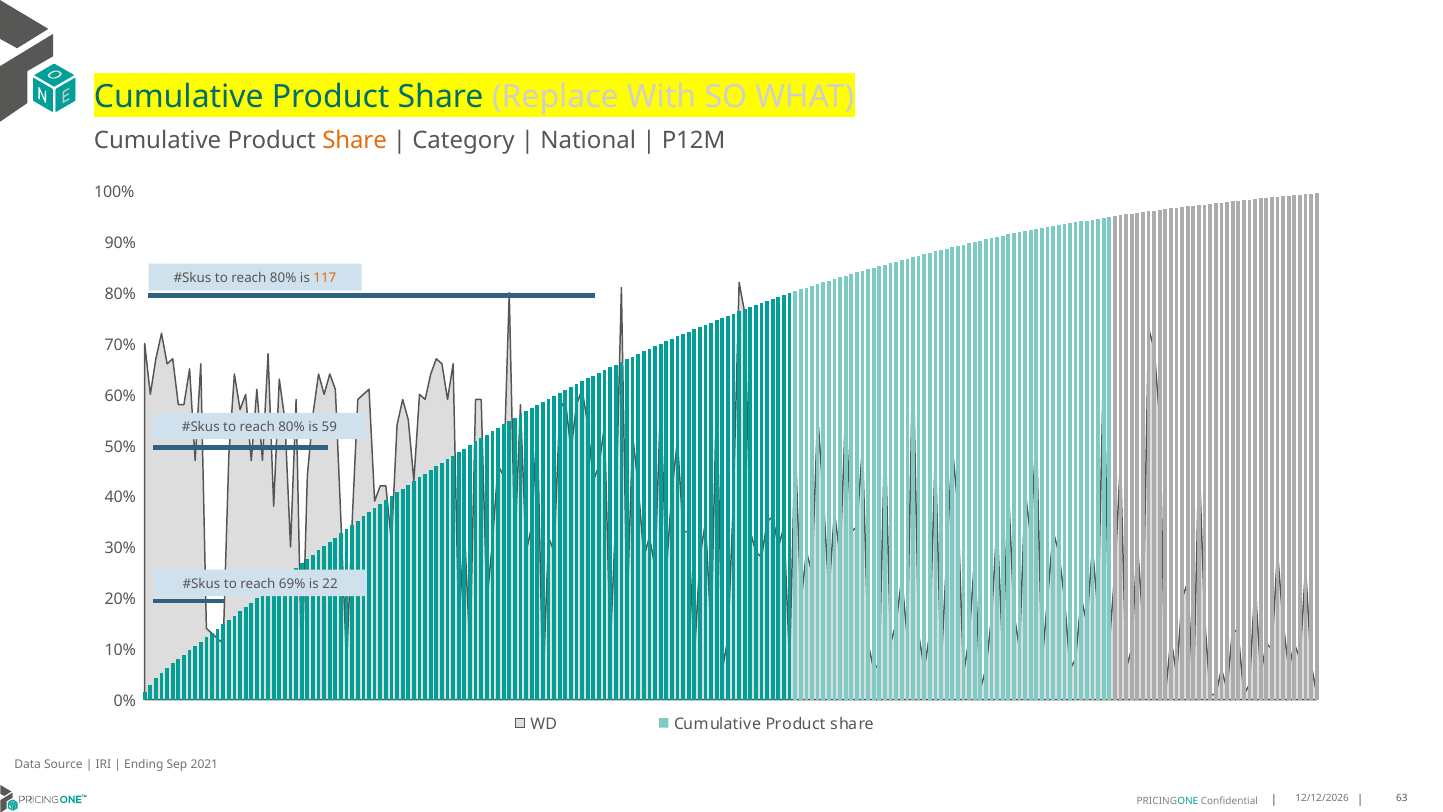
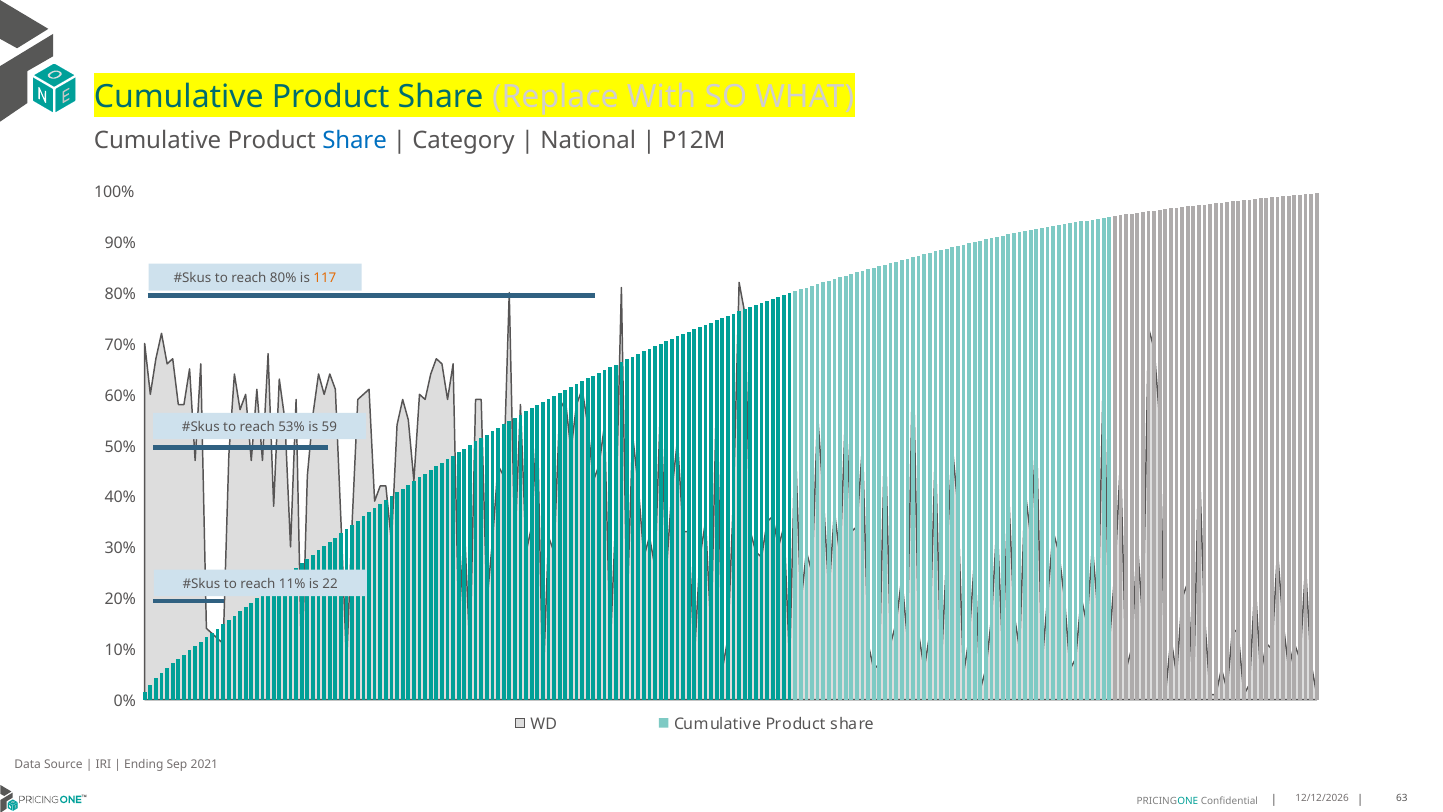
Share at (355, 141) colour: orange -> blue
80% at (292, 427): 80% -> 53%
69%: 69% -> 11%
